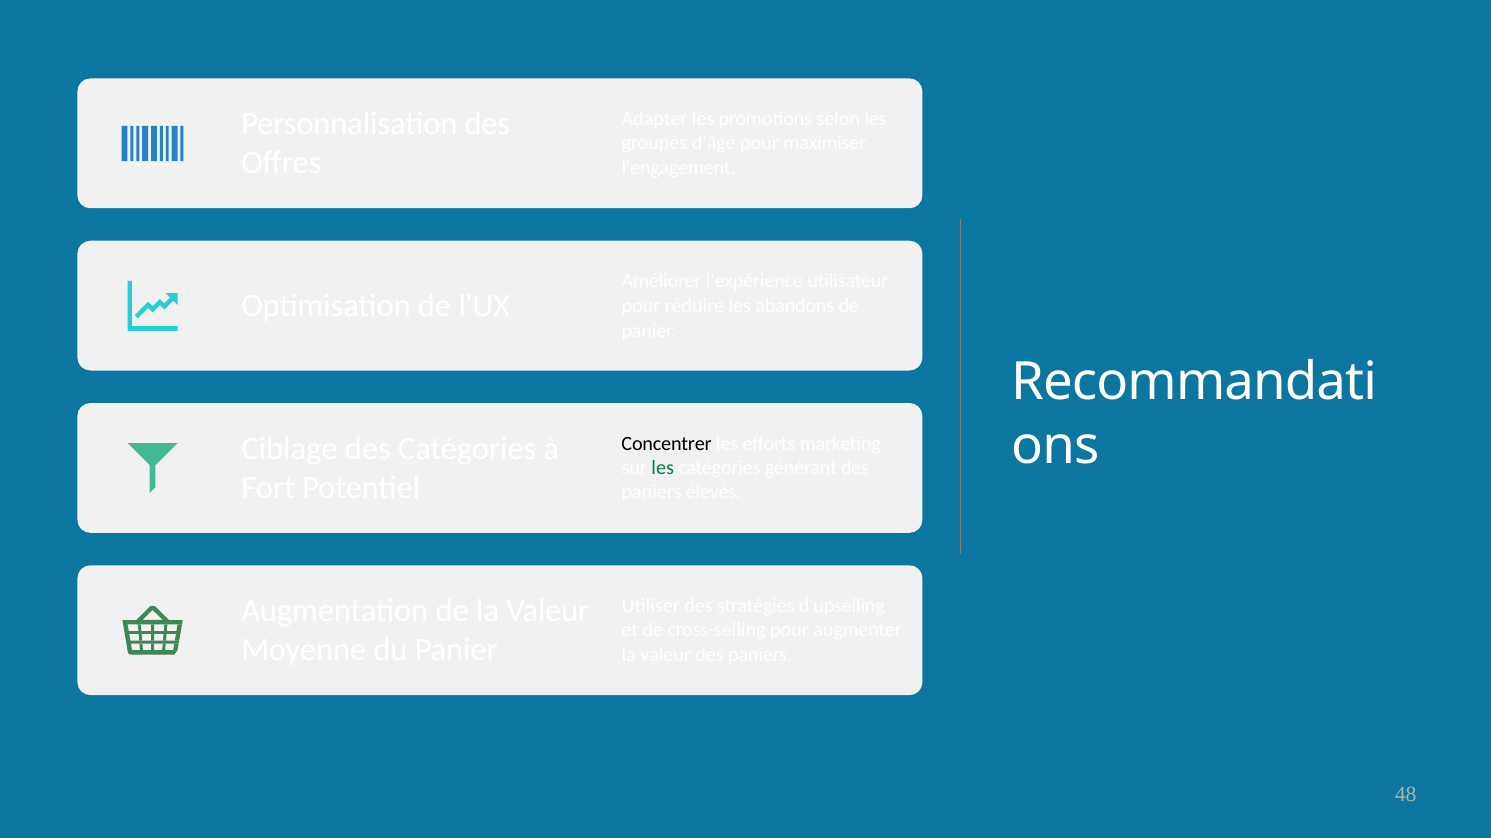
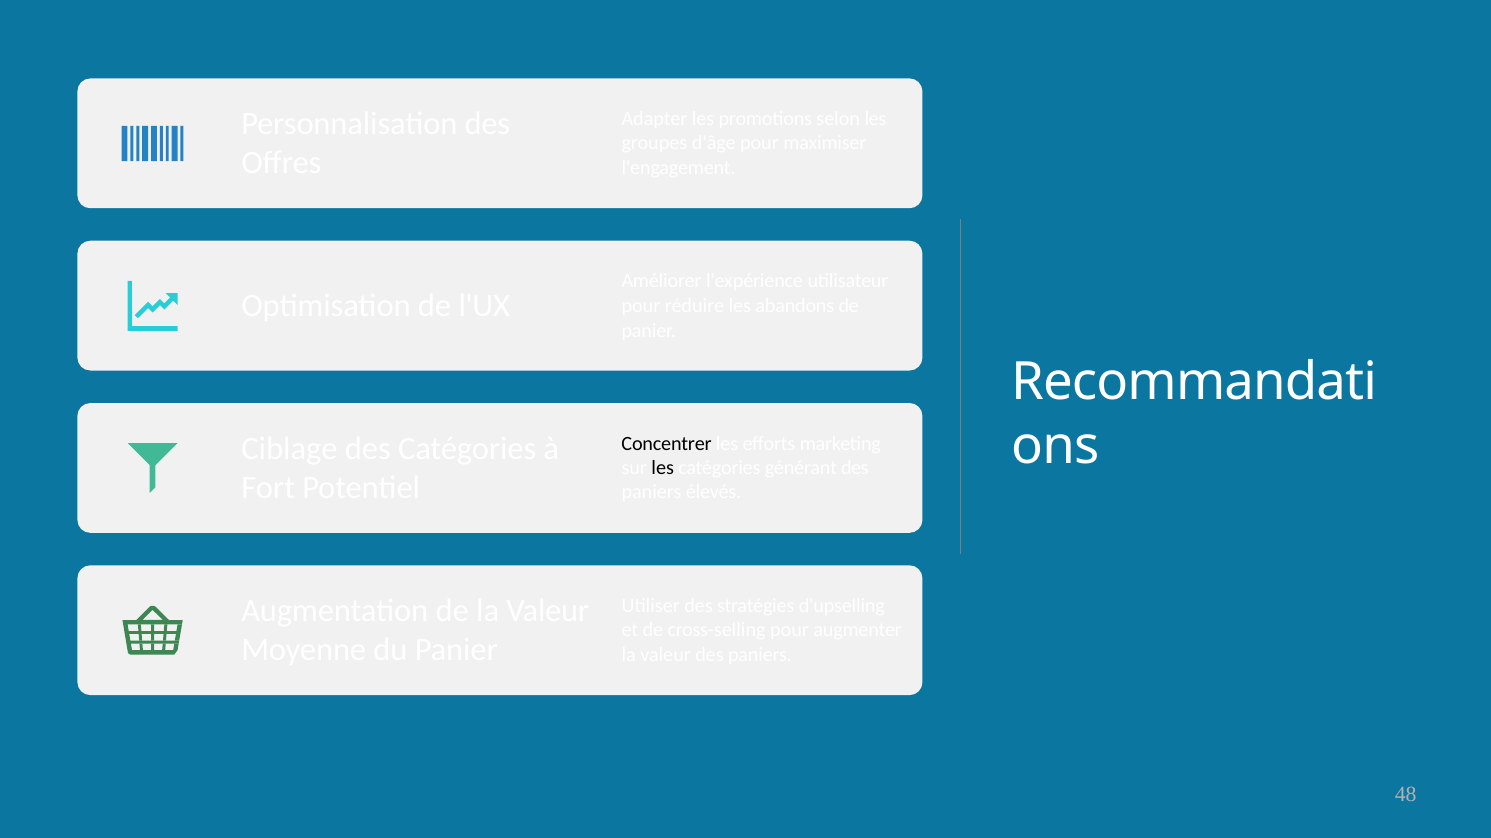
les at (663, 468) colour: green -> black
